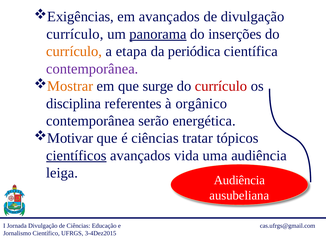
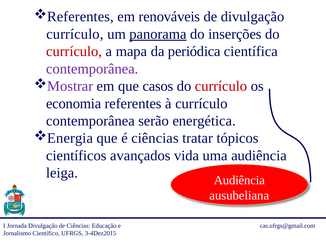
Exigências at (81, 17): Exigências -> Referentes
em avançados: avançados -> renováveis
currículo at (74, 52) colour: orange -> red
etapa: etapa -> mapa
Mostrar colour: orange -> purple
surge: surge -> casos
disciplina: disciplina -> economia
à orgânico: orgânico -> currículo
Motivar: Motivar -> Energia
científicos underline: present -> none
